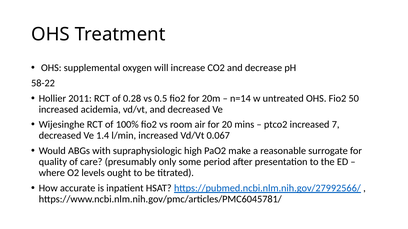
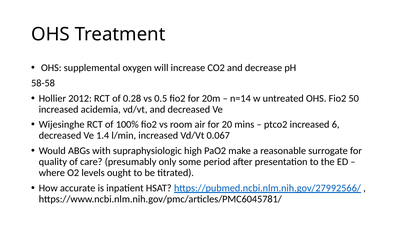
58-22: 58-22 -> 58-58
2011: 2011 -> 2012
7: 7 -> 6
